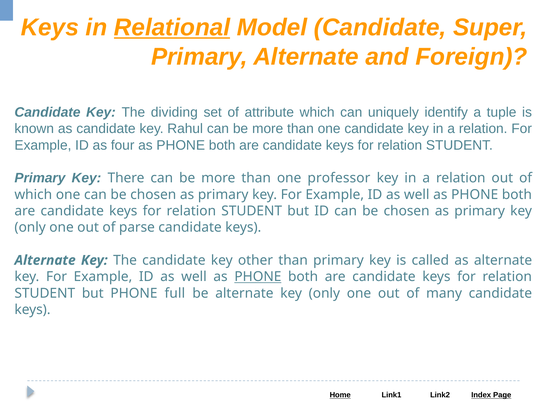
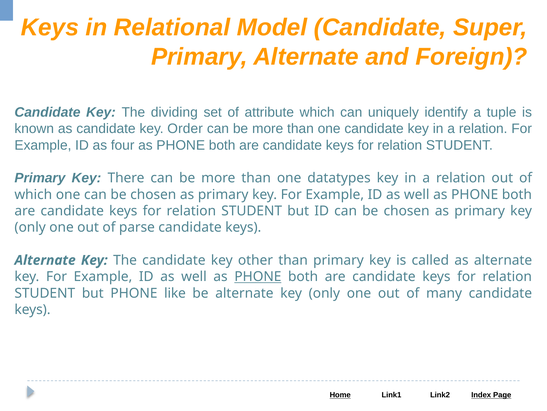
Relational underline: present -> none
Rahul: Rahul -> Order
professor: professor -> datatypes
full: full -> like
